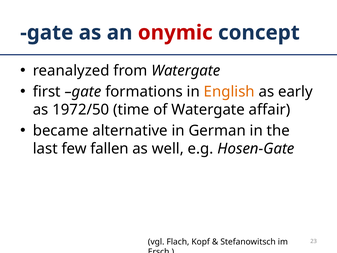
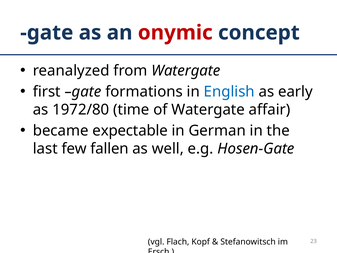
English colour: orange -> blue
1972/50: 1972/50 -> 1972/80
alternative: alternative -> expectable
